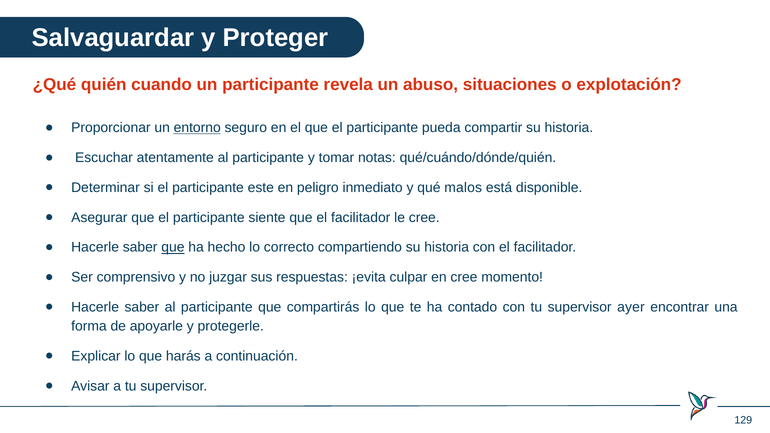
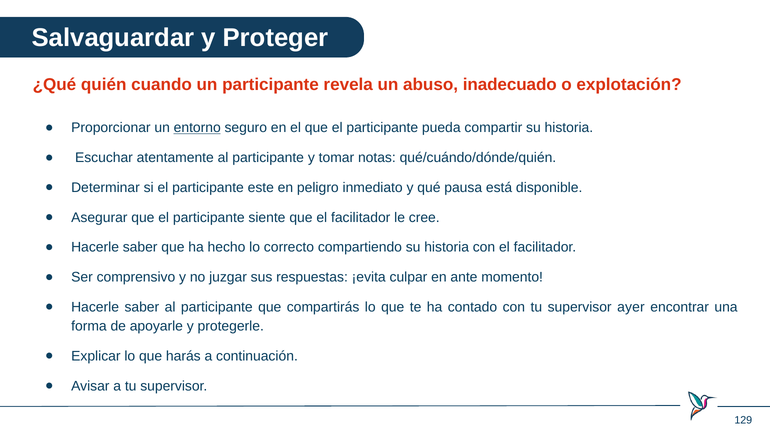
situaciones: situaciones -> inadecuado
malos: malos -> pausa
que at (173, 247) underline: present -> none
en cree: cree -> ante
